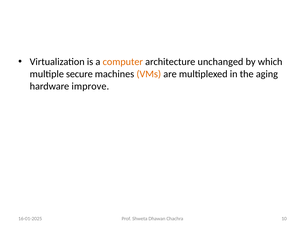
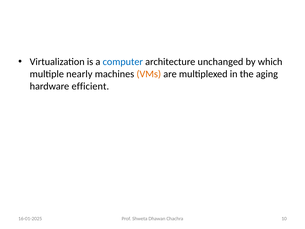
computer colour: orange -> blue
secure: secure -> nearly
improve: improve -> efficient
